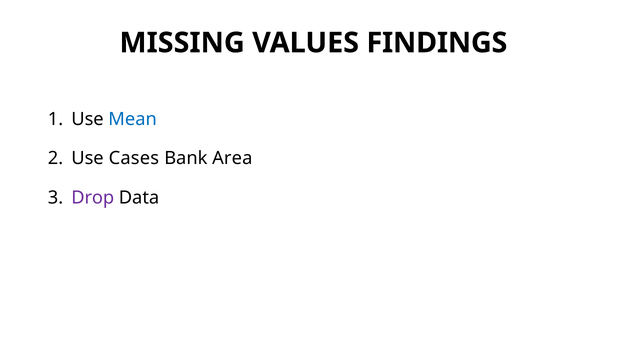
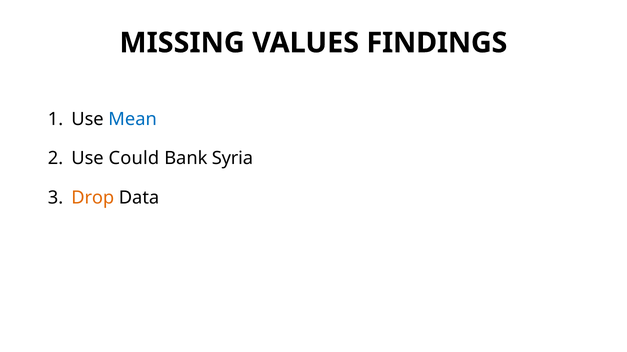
Cases: Cases -> Could
Area: Area -> Syria
Drop colour: purple -> orange
